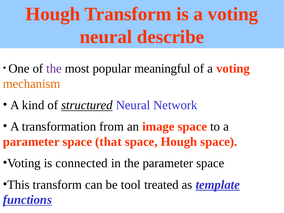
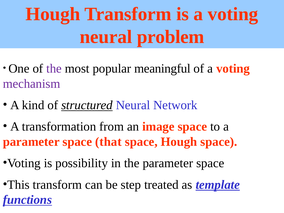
describe: describe -> problem
mechanism colour: orange -> purple
connected: connected -> possibility
tool: tool -> step
